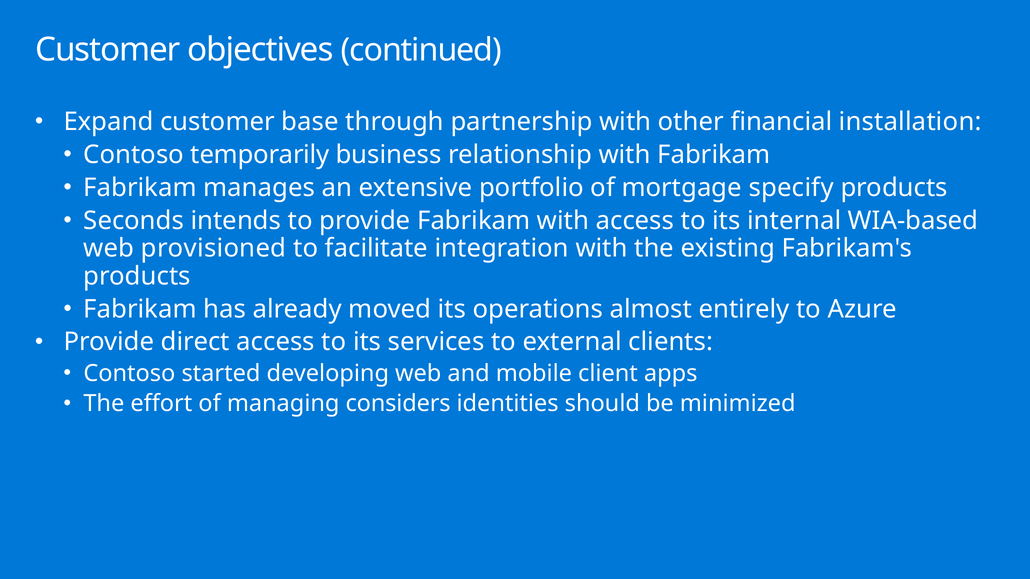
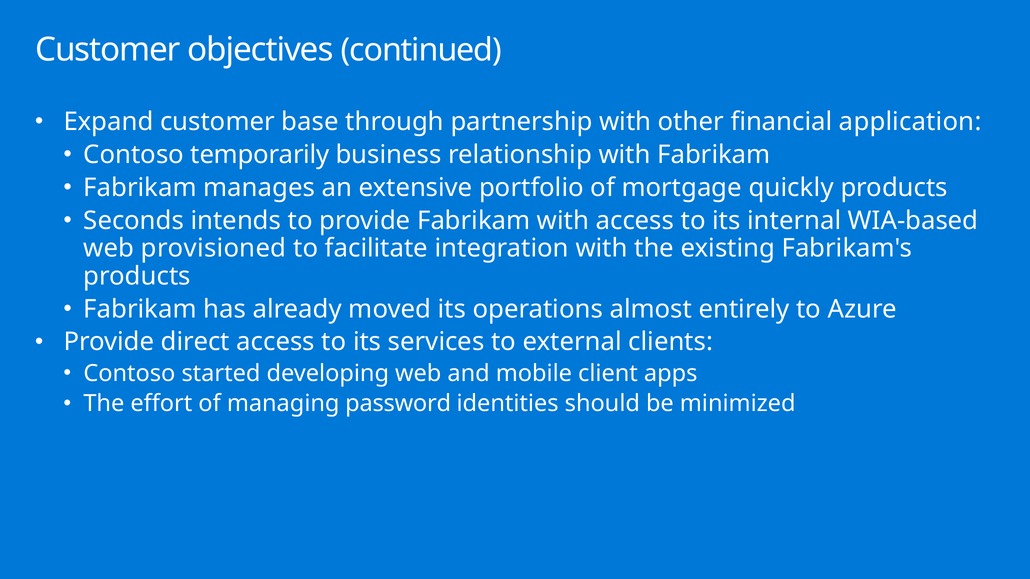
installation: installation -> application
specify: specify -> quickly
considers: considers -> password
